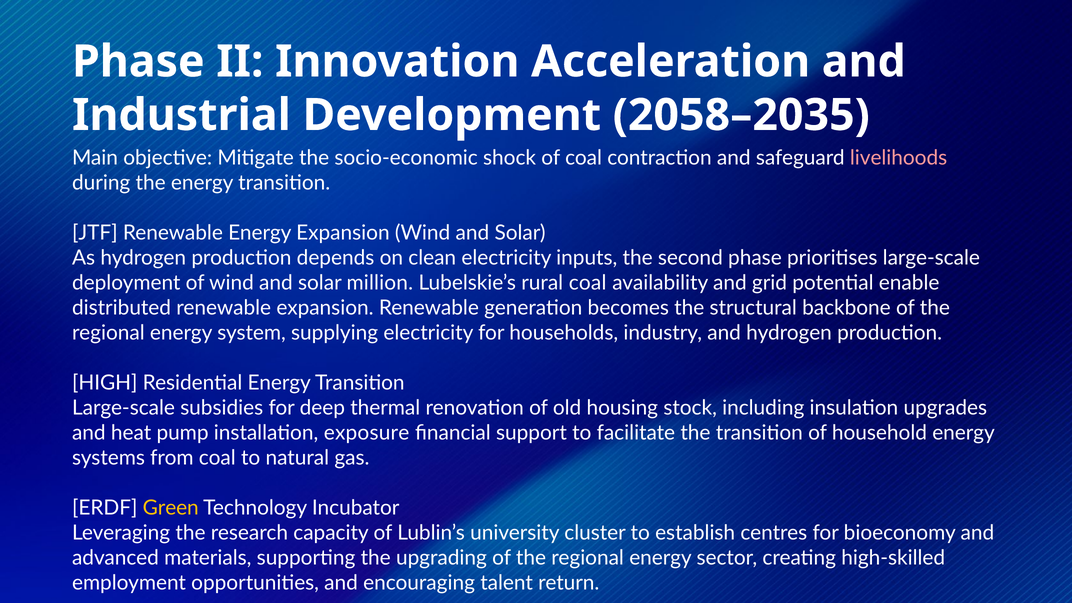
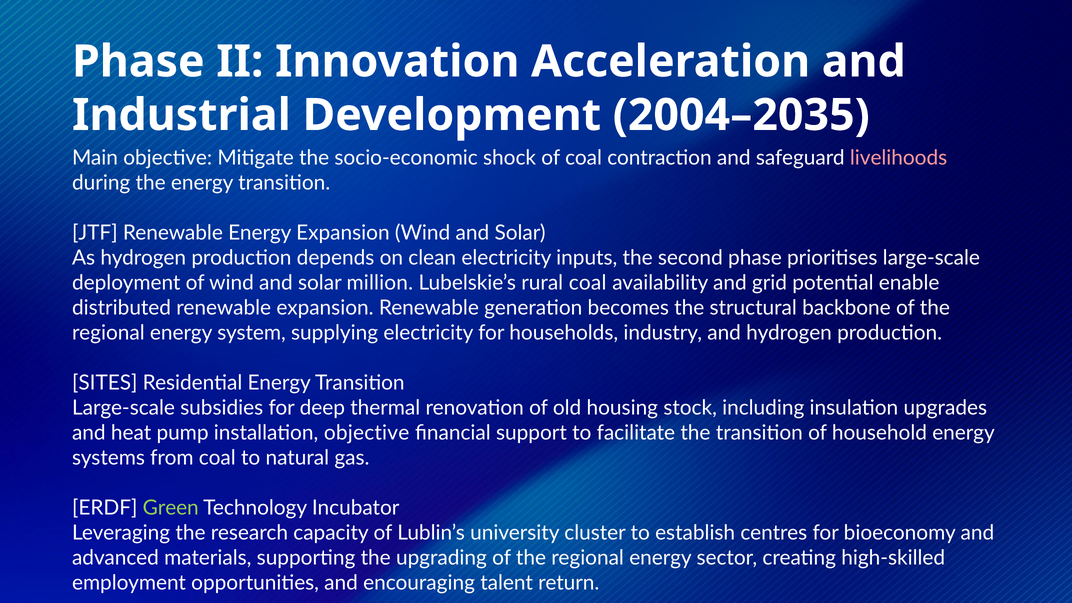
2058–2035: 2058–2035 -> 2004–2035
HIGH: HIGH -> SITES
installation exposure: exposure -> objective
Green colour: yellow -> light green
